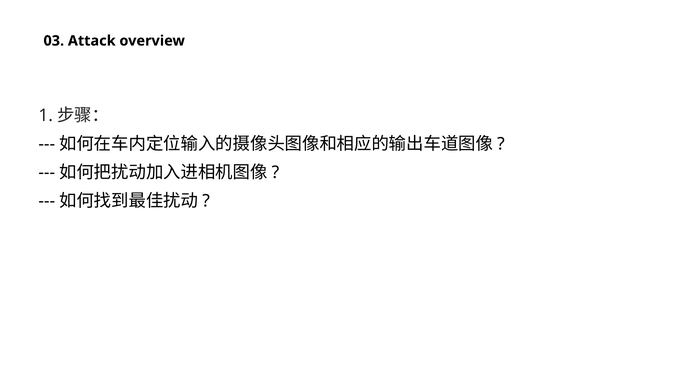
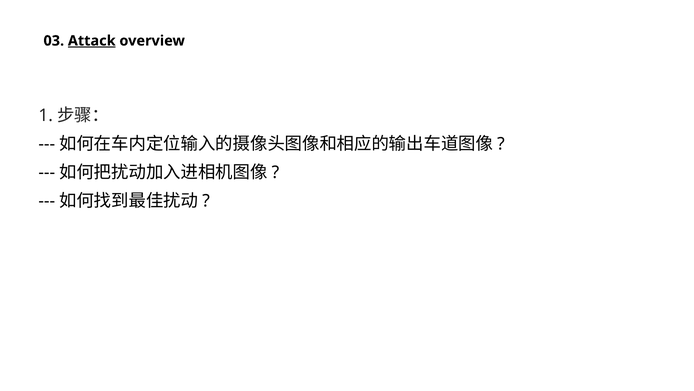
Attack underline: none -> present
